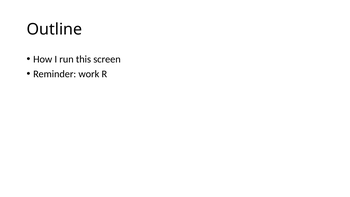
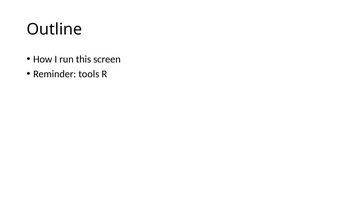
work: work -> tools
